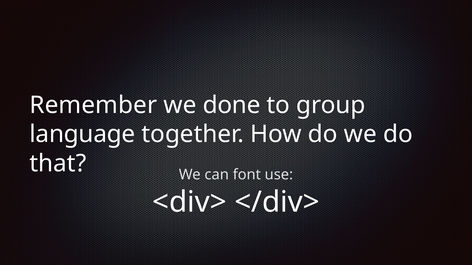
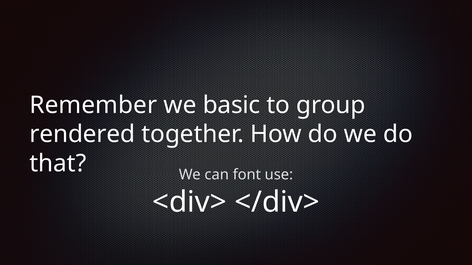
done: done -> basic
language: language -> rendered
